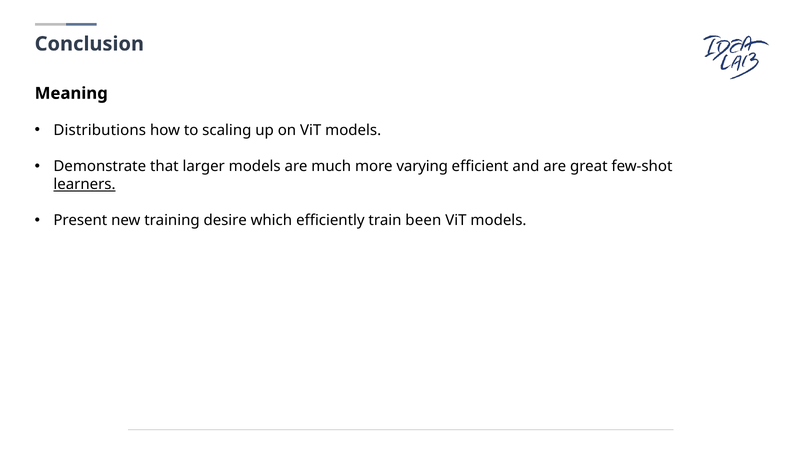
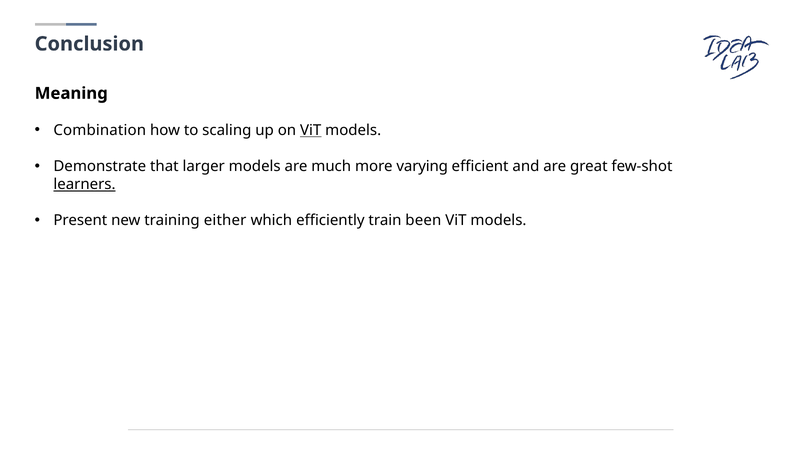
Distributions: Distributions -> Combination
ViT at (311, 130) underline: none -> present
desire: desire -> either
